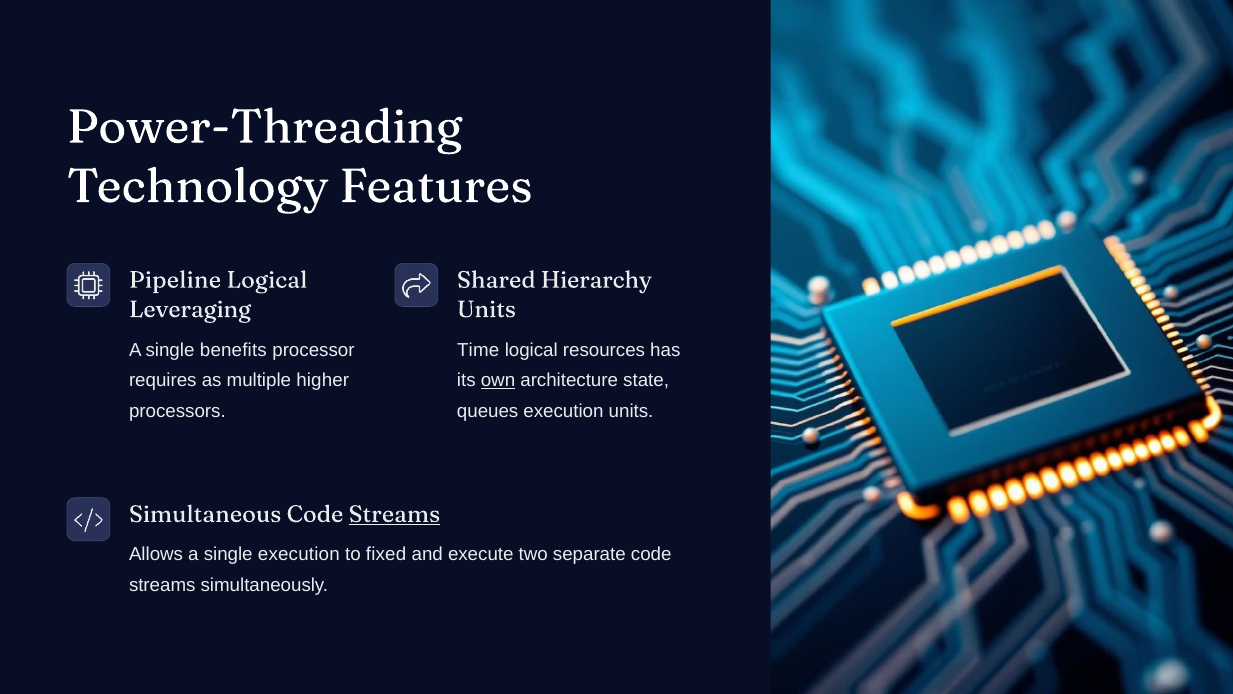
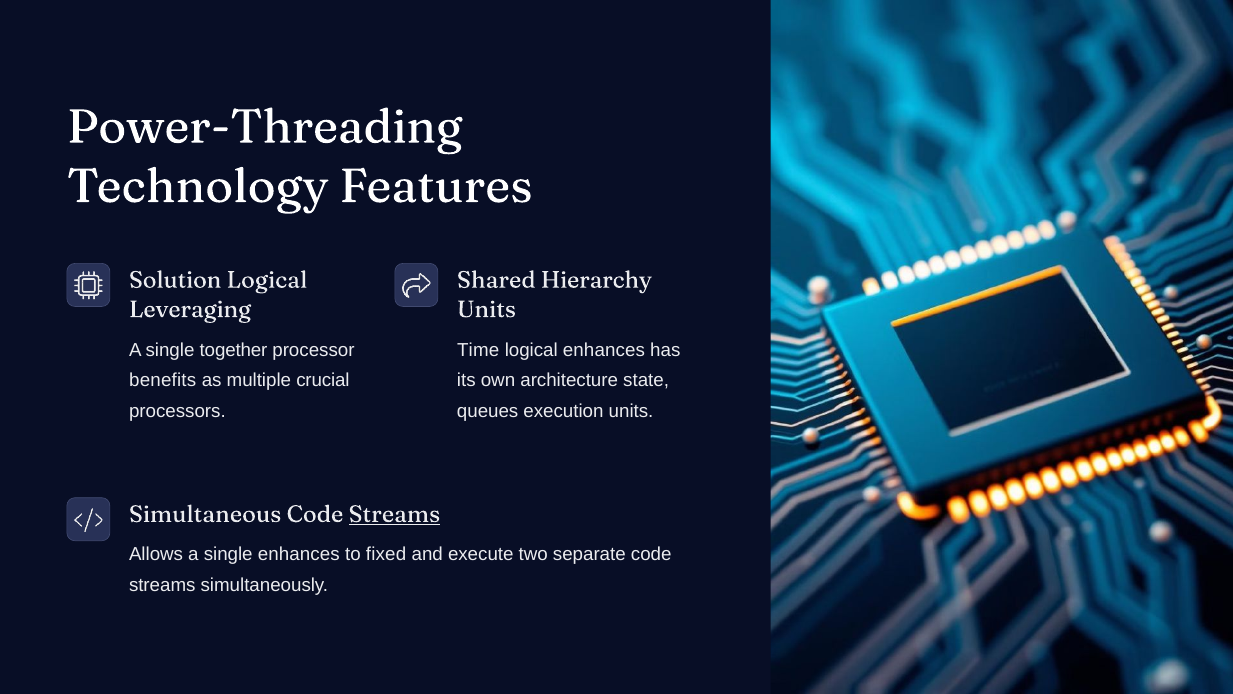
Pipeline: Pipeline -> Solution
benefits: benefits -> together
logical resources: resources -> enhances
requires: requires -> benefits
higher: higher -> crucial
own underline: present -> none
single execution: execution -> enhances
